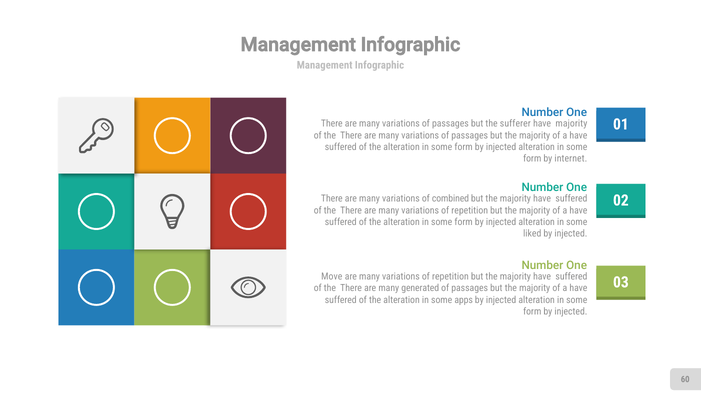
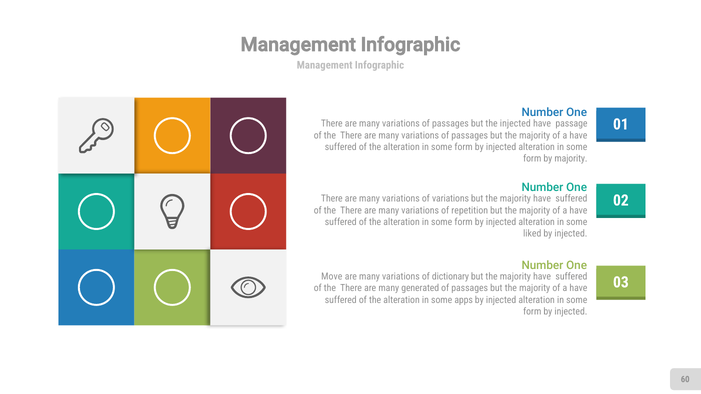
the sufferer: sufferer -> injected
have majority: majority -> passage
by internet: internet -> majority
of combined: combined -> variations
repetition at (450, 277): repetition -> dictionary
